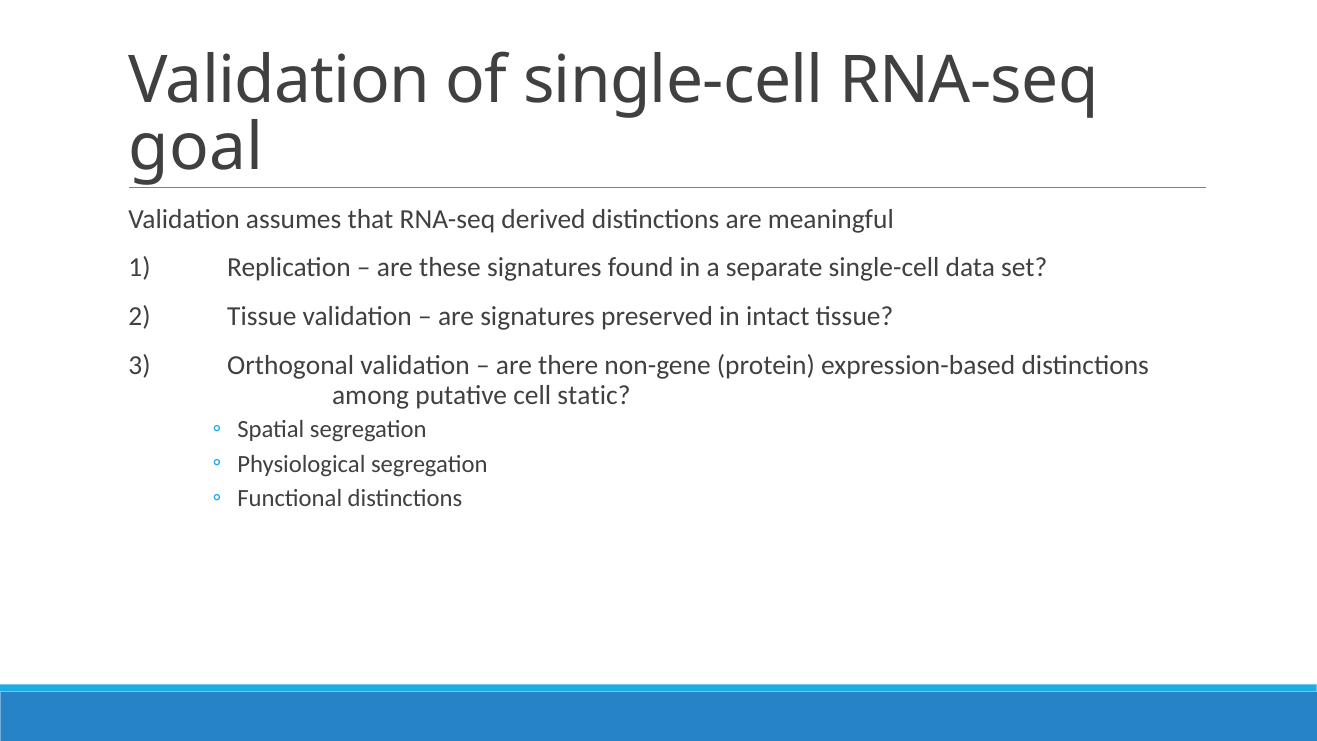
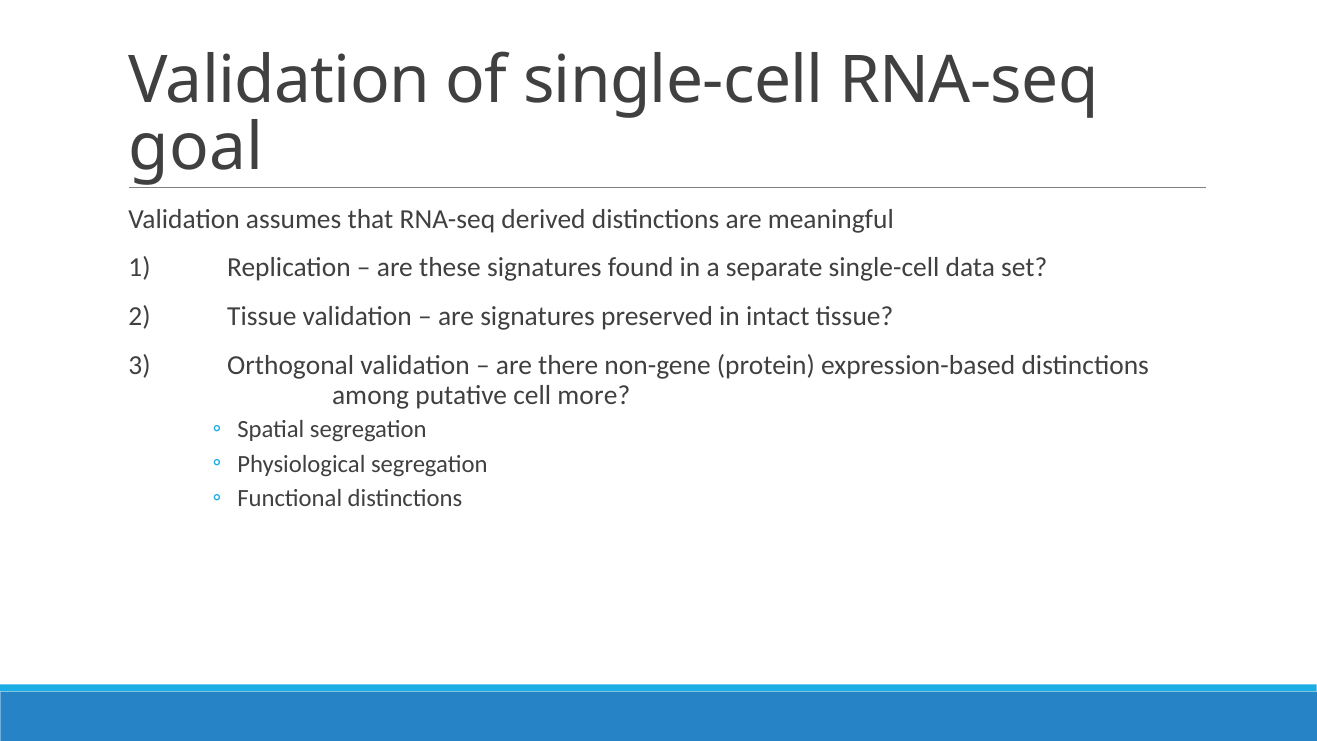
static: static -> more
